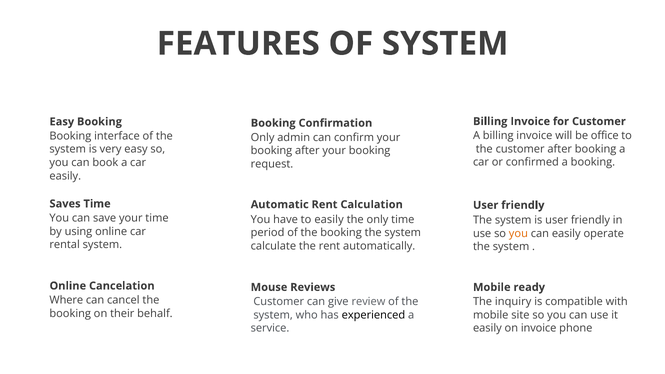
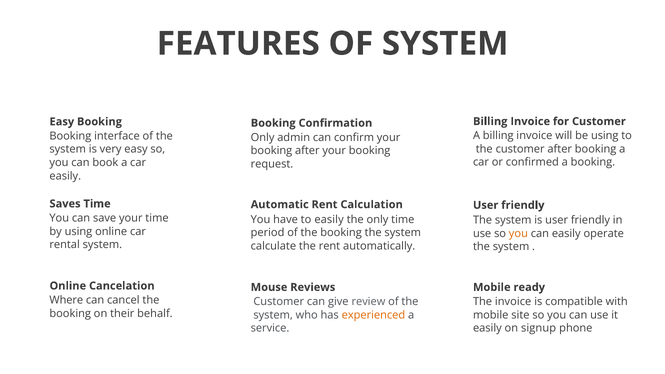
be office: office -> using
The inquiry: inquiry -> invoice
experienced colour: black -> orange
on invoice: invoice -> signup
